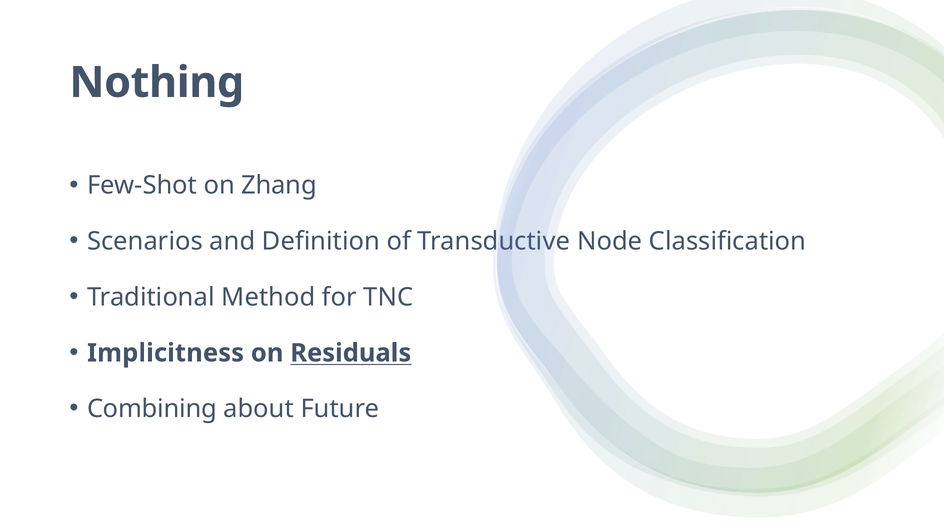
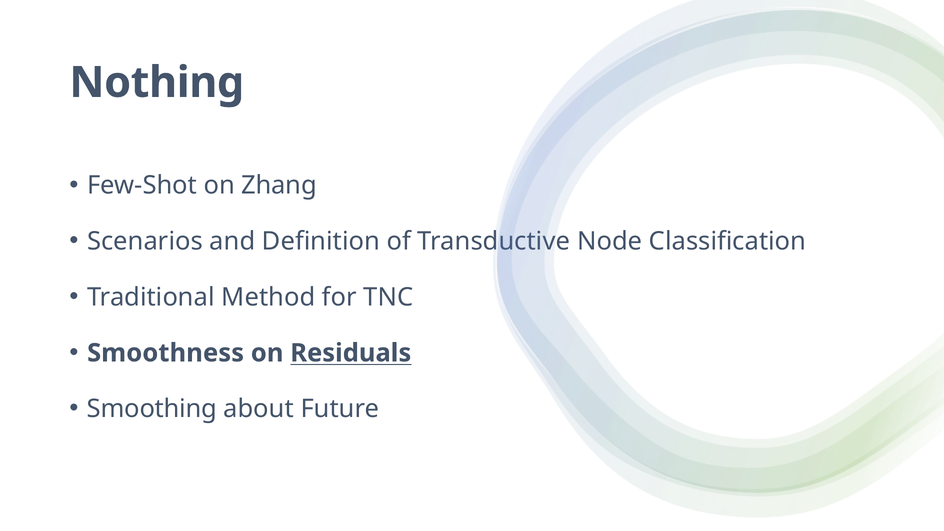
Implicitness: Implicitness -> Smoothness
Combining: Combining -> Smoothing
